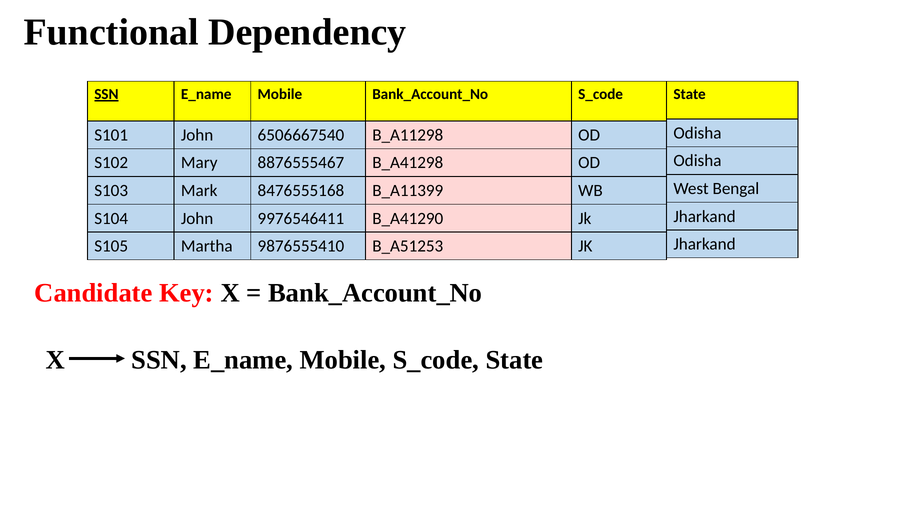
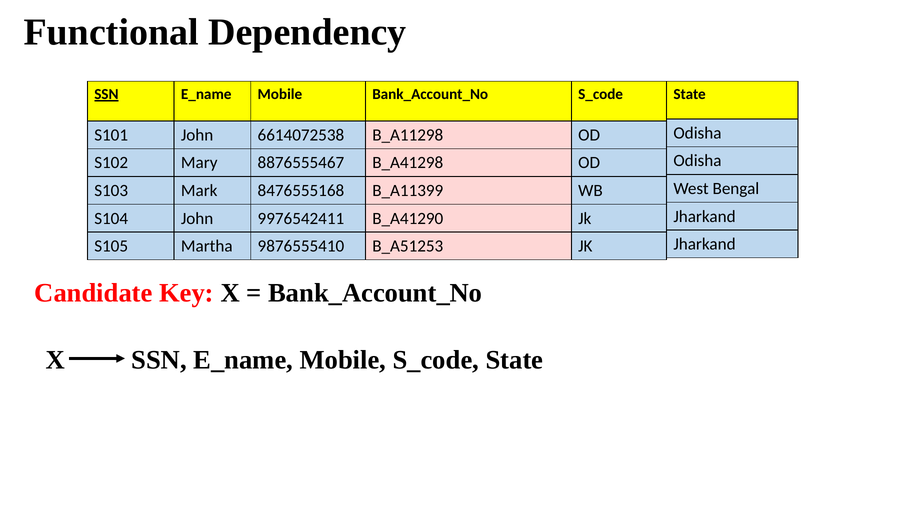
6506667540: 6506667540 -> 6614072538
9976546411: 9976546411 -> 9976542411
